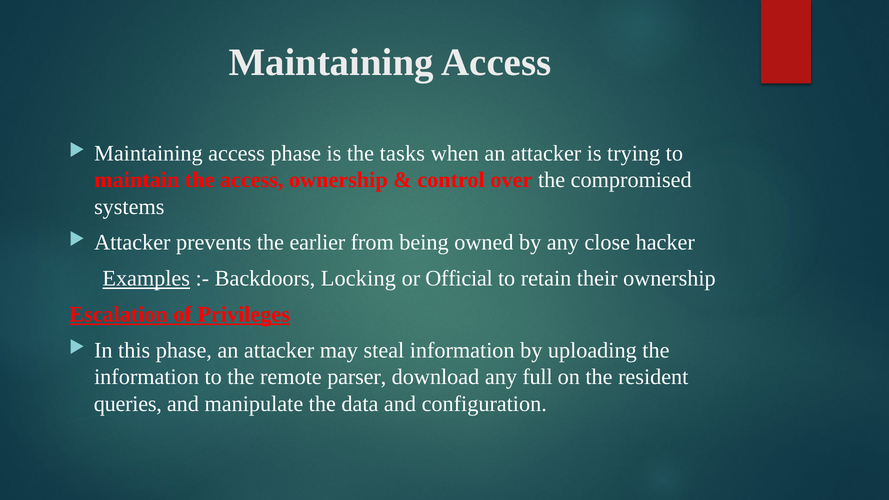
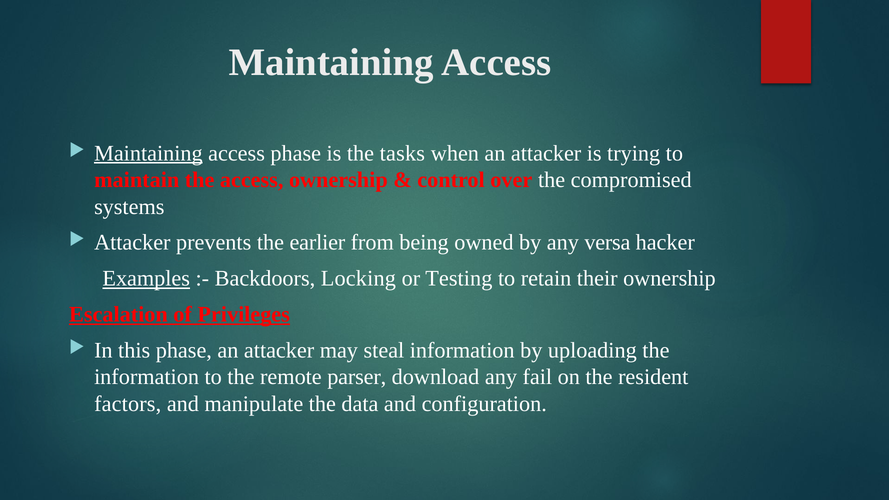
Maintaining at (148, 153) underline: none -> present
close: close -> versa
Official: Official -> Testing
full: full -> fail
queries: queries -> factors
